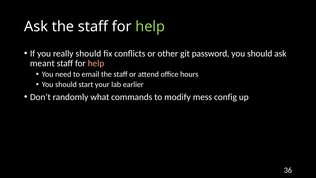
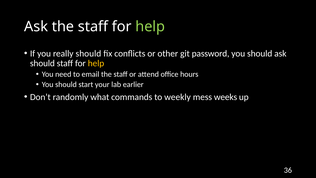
meant at (42, 63): meant -> should
help at (96, 63) colour: pink -> yellow
modify: modify -> weekly
config: config -> weeks
